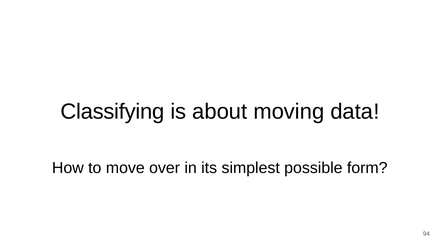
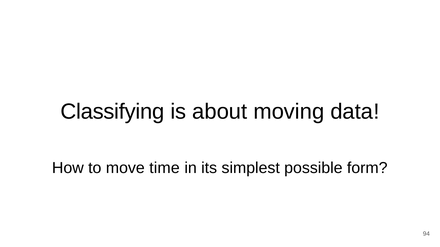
over: over -> time
